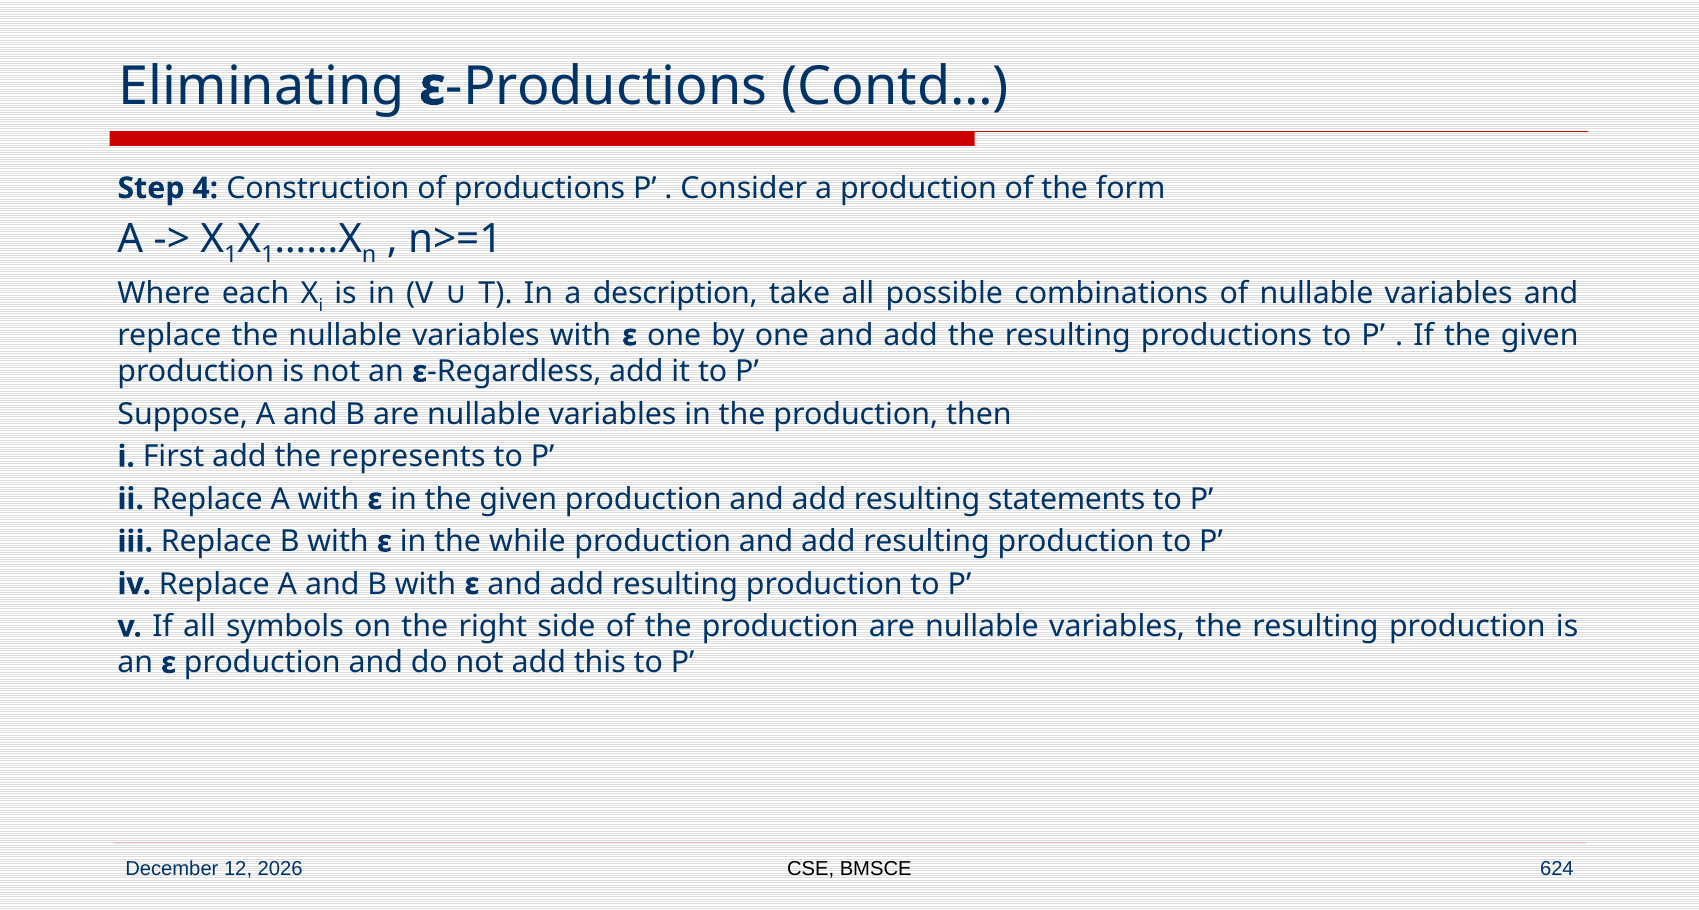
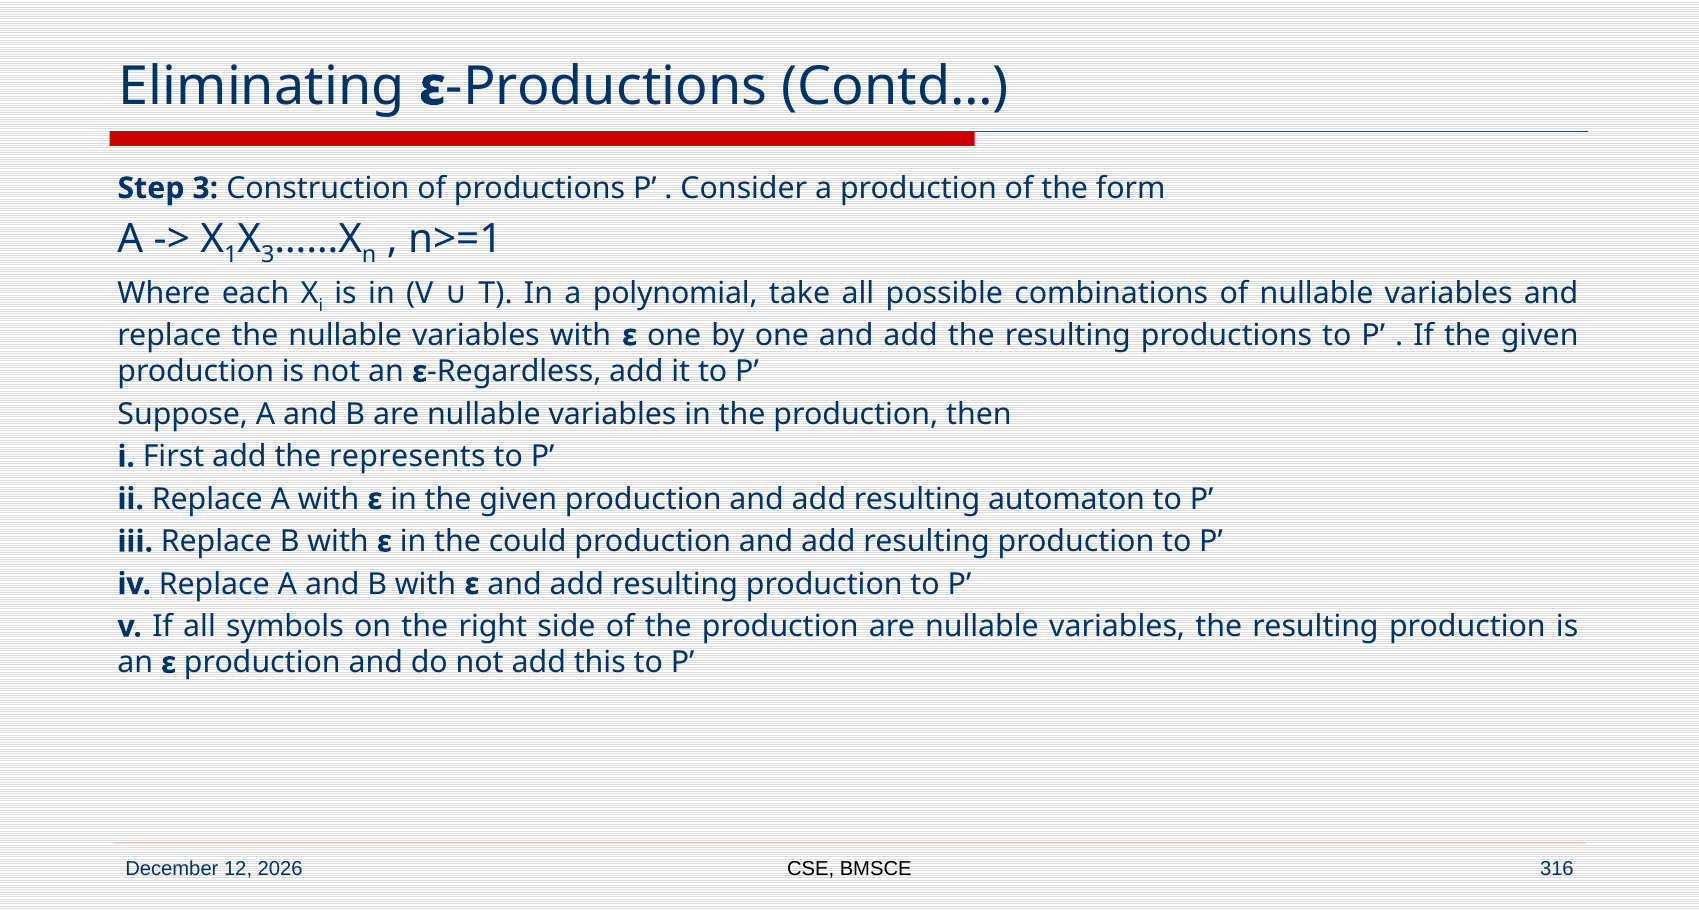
Step 4: 4 -> 3
1 at (268, 255): 1 -> 3
description: description -> polynomial
statements: statements -> automaton
while: while -> could
624: 624 -> 316
